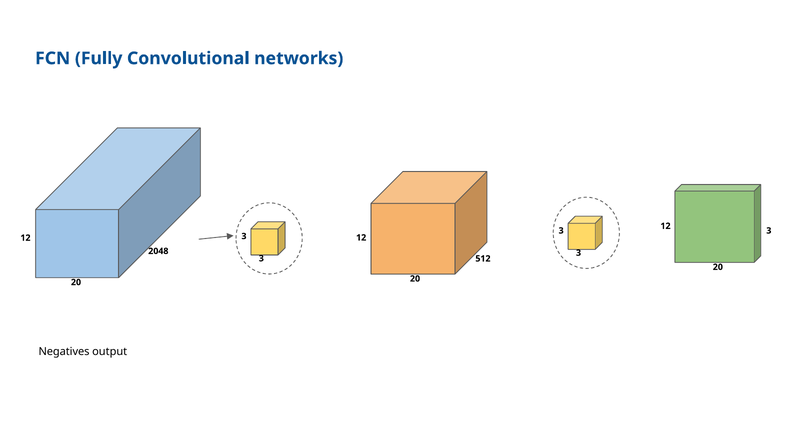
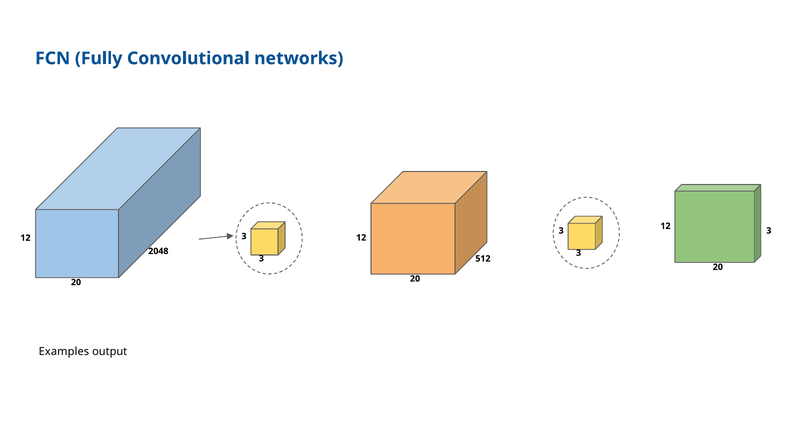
Negatives: Negatives -> Examples
